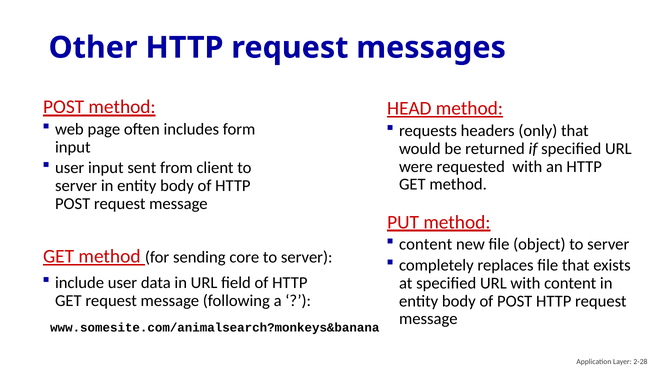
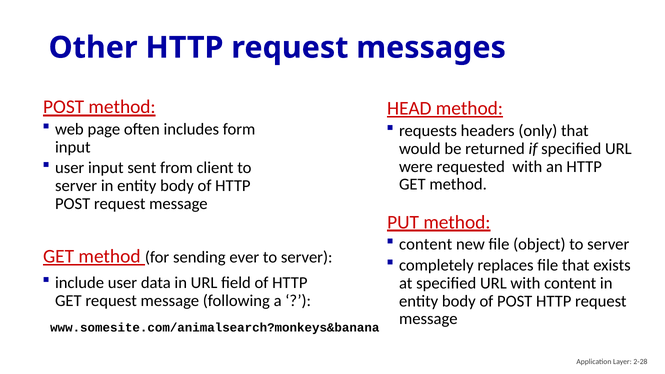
core: core -> ever
